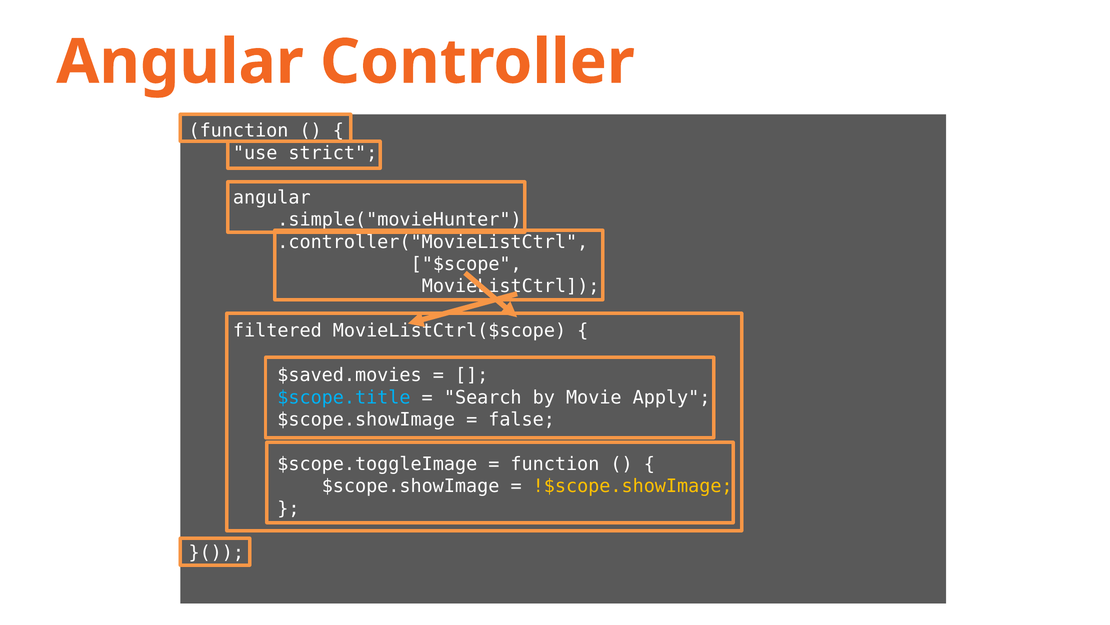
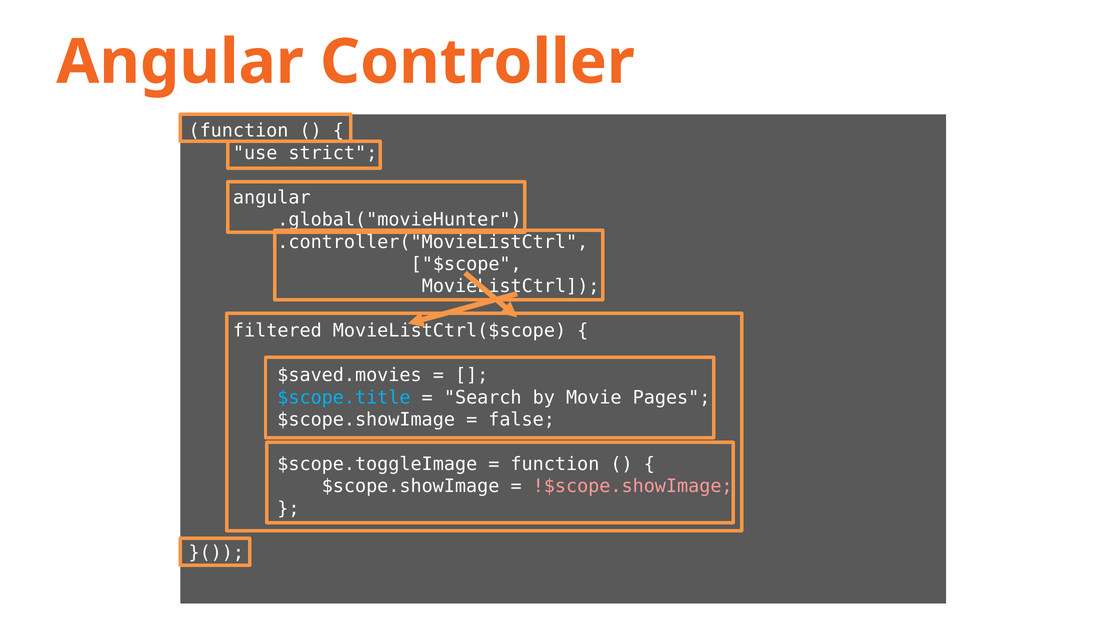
.simple("movieHunter: .simple("movieHunter -> .global("movieHunter
Apply: Apply -> Pages
!$scope.showImage colour: yellow -> pink
